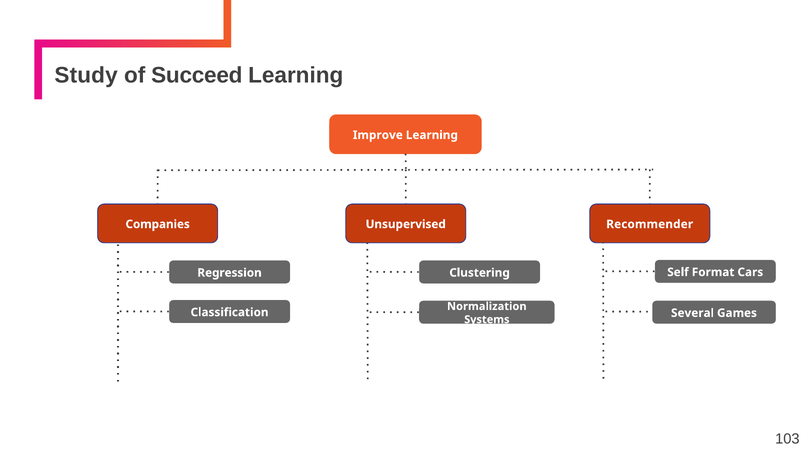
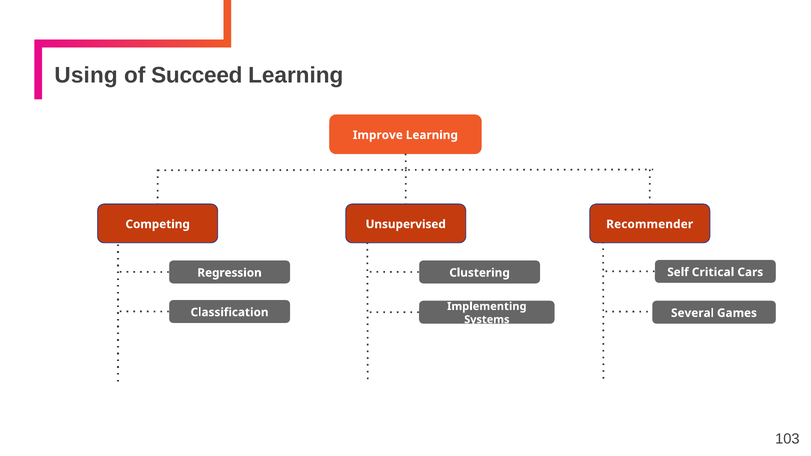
Study: Study -> Using
Companies: Companies -> Competing
Format: Format -> Critical
Normalization: Normalization -> Implementing
